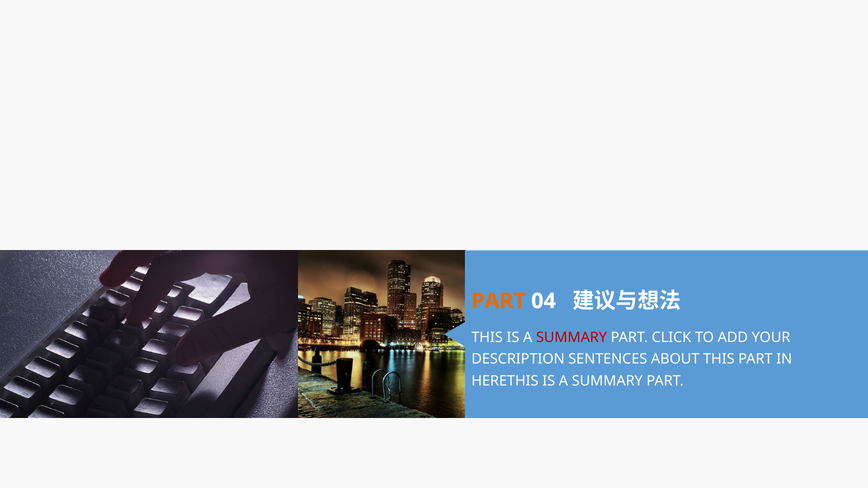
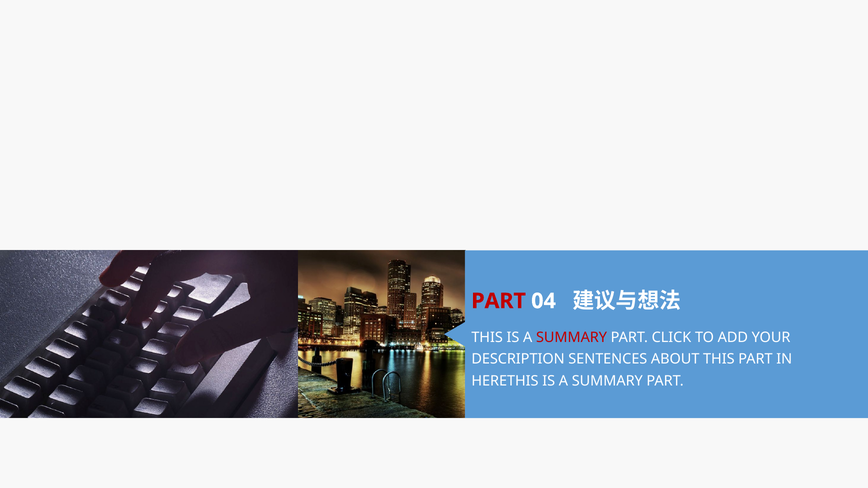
PART at (499, 301) colour: orange -> red
